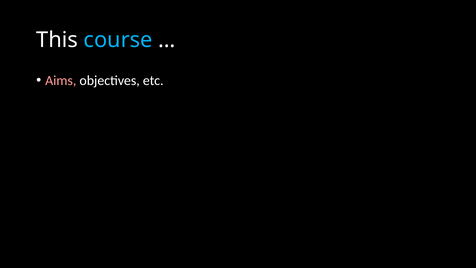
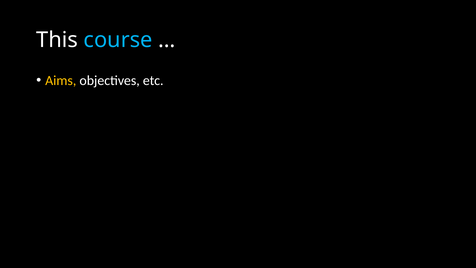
Aims colour: pink -> yellow
